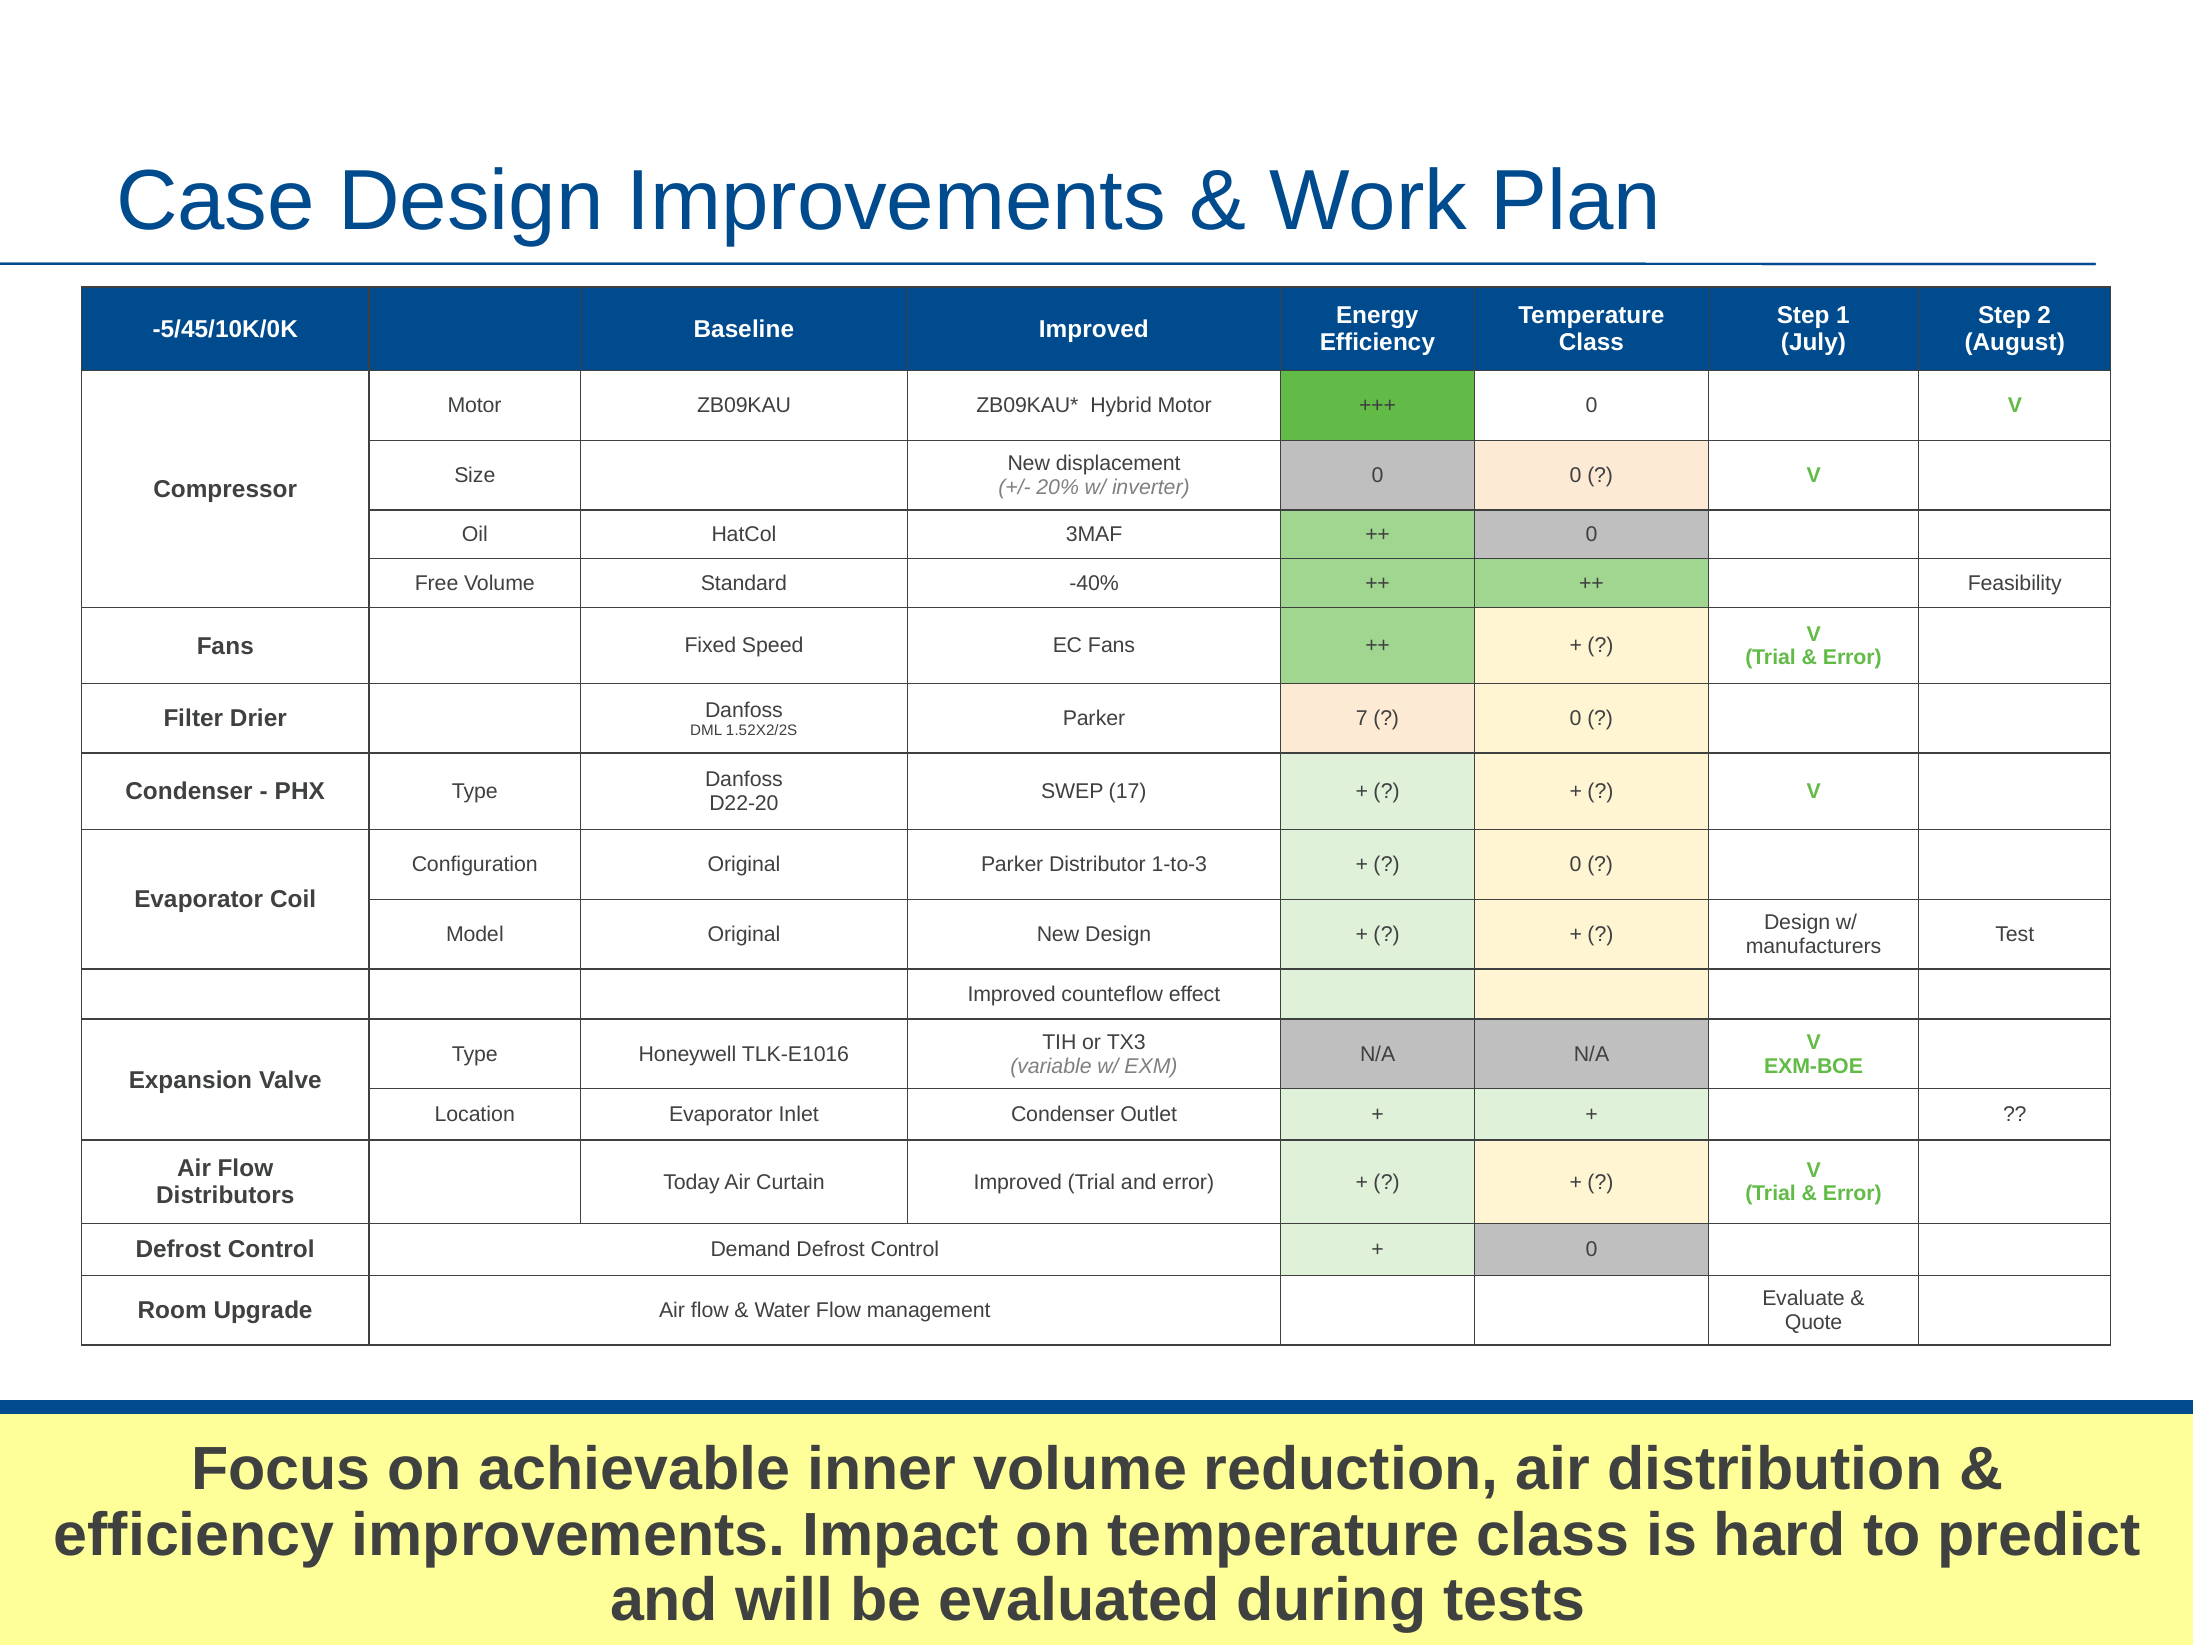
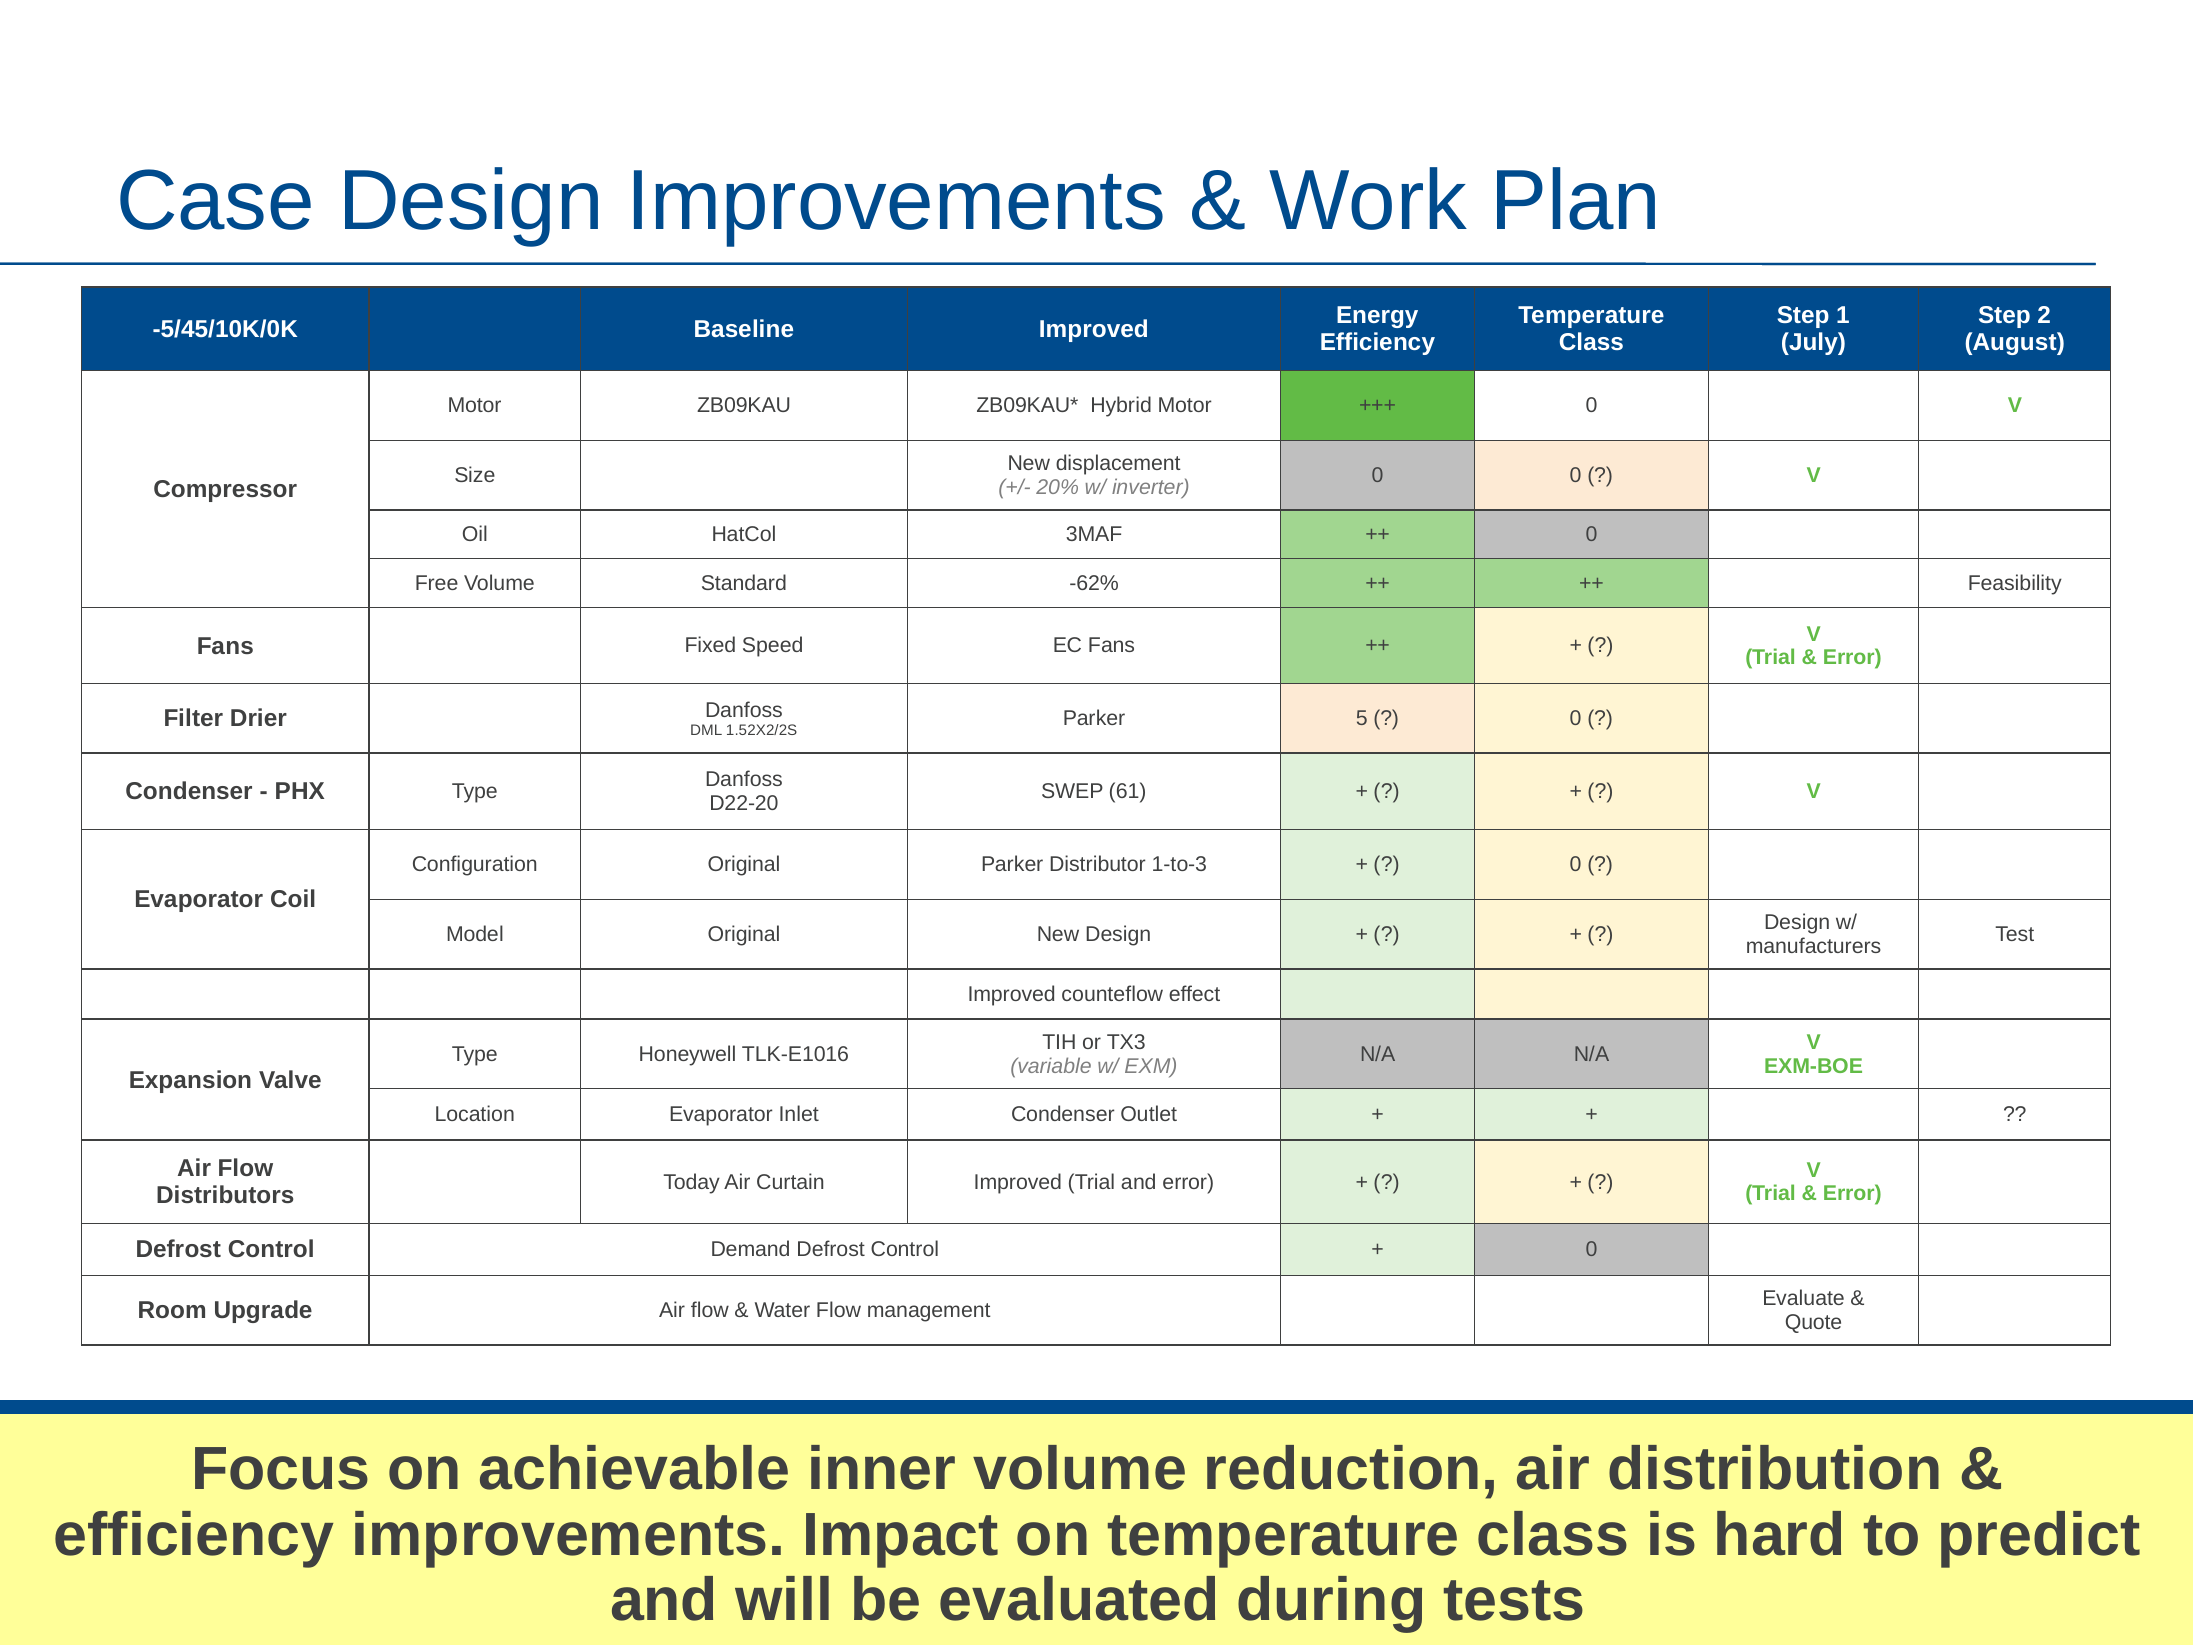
-40%: -40% -> -62%
7: 7 -> 5
17: 17 -> 61
